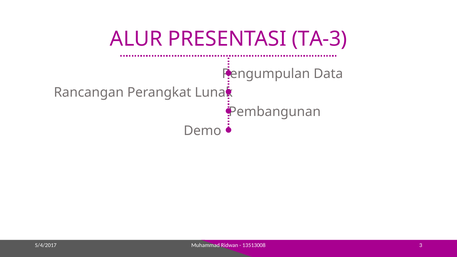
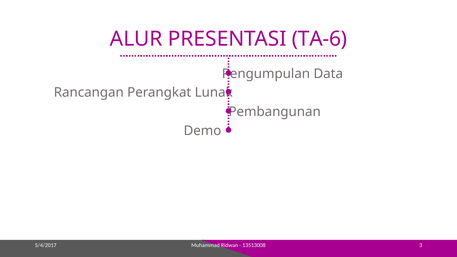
TA-3: TA-3 -> TA-6
